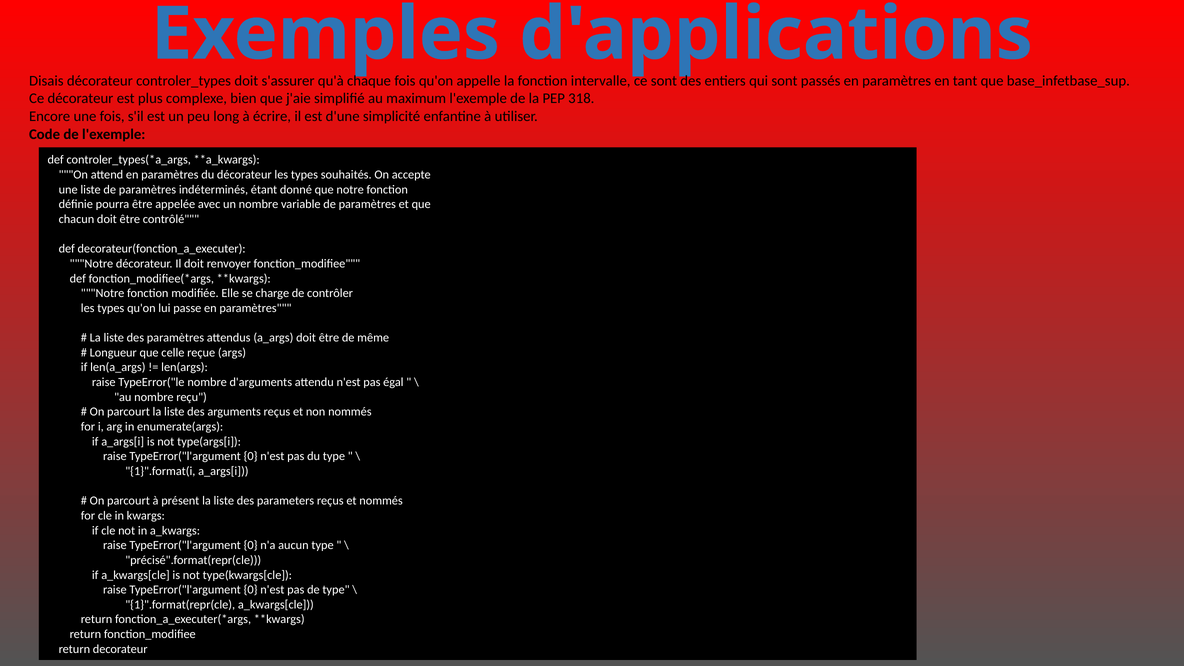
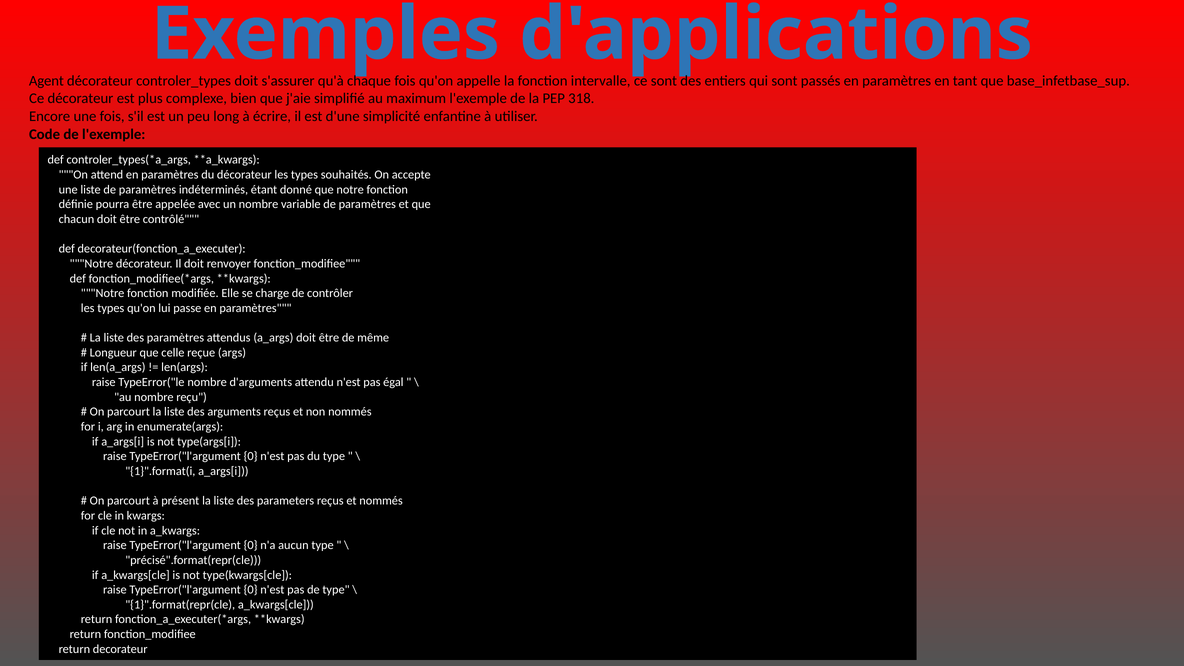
Disais: Disais -> Agent
